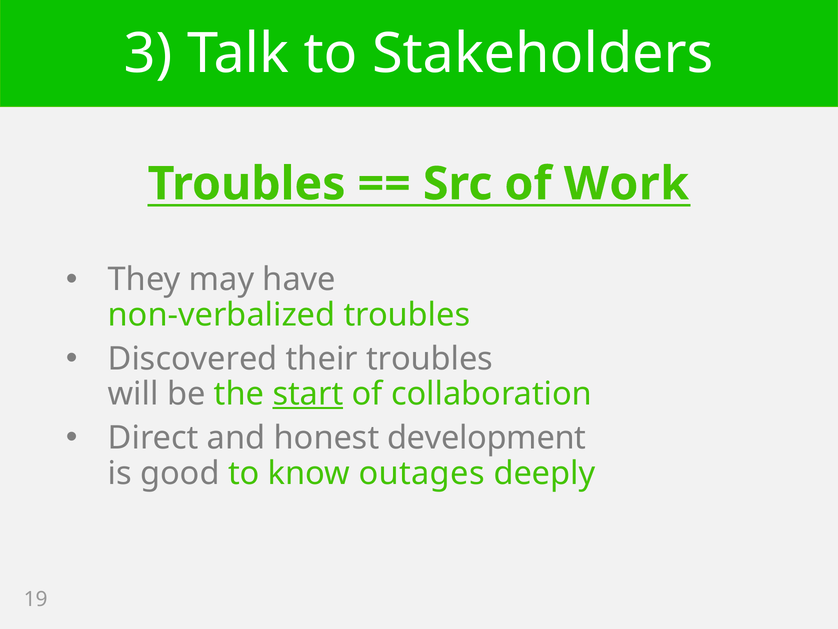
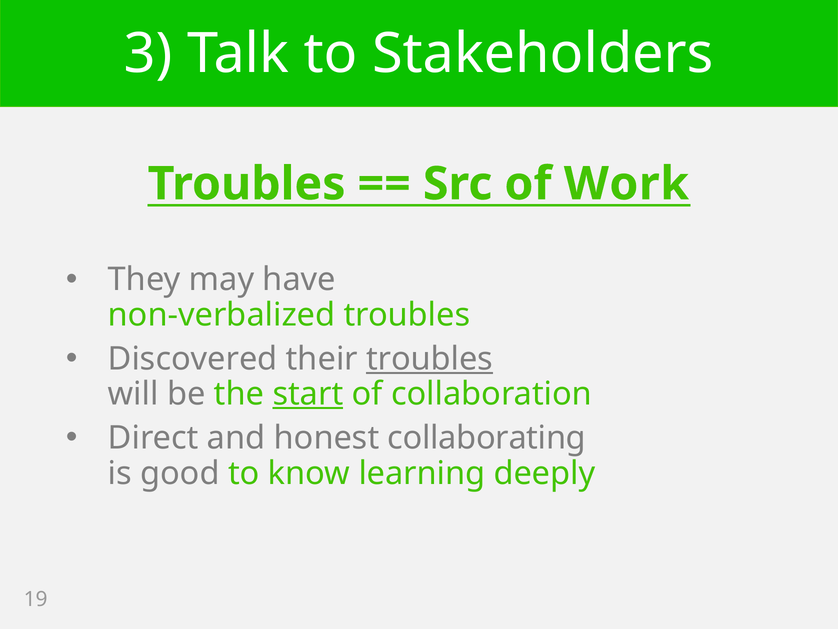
troubles at (430, 359) underline: none -> present
development: development -> collaborating
outages: outages -> learning
